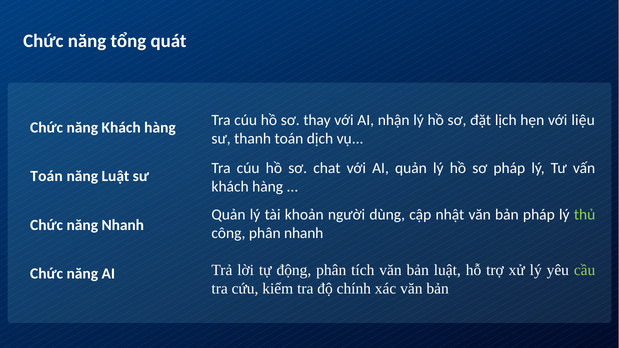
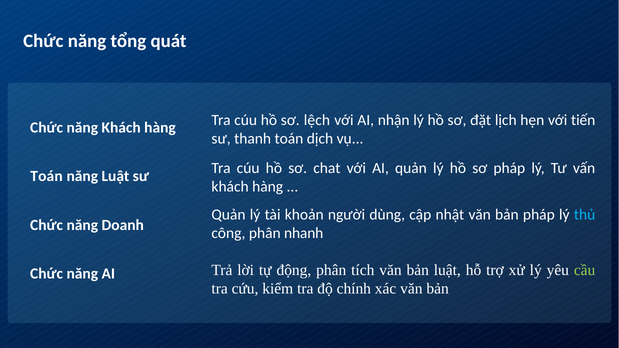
thay: thay -> lệch
liệu: liệu -> tiến
thủ colour: light green -> light blue
năng Nhanh: Nhanh -> Doanh
